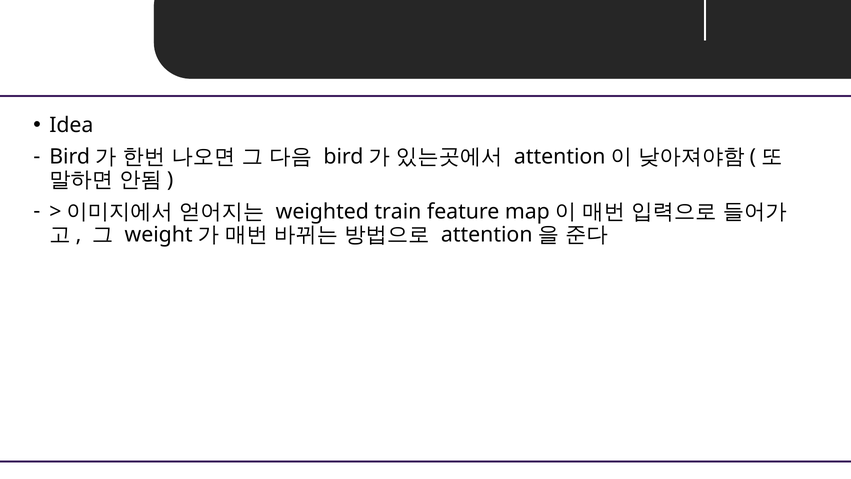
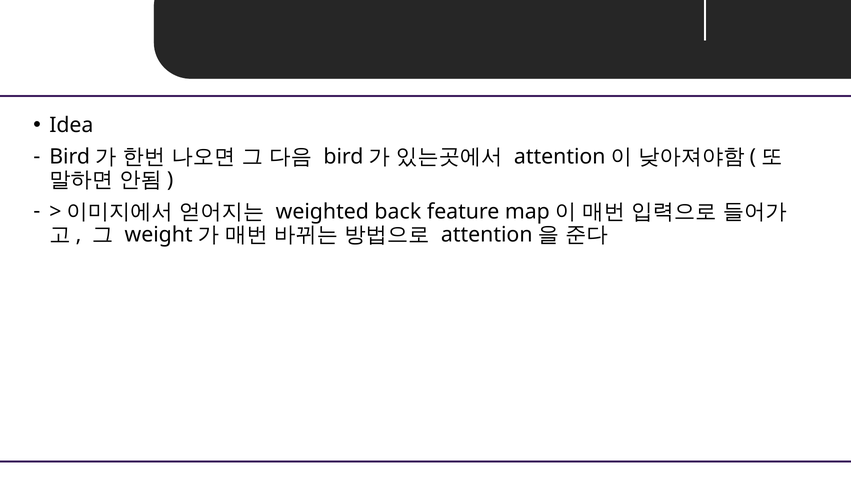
train: train -> back
